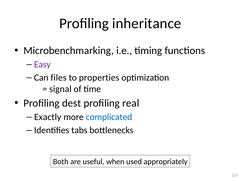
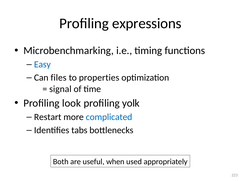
inheritance: inheritance -> expressions
Easy colour: purple -> blue
dest: dest -> look
real: real -> yolk
Exactly: Exactly -> Restart
